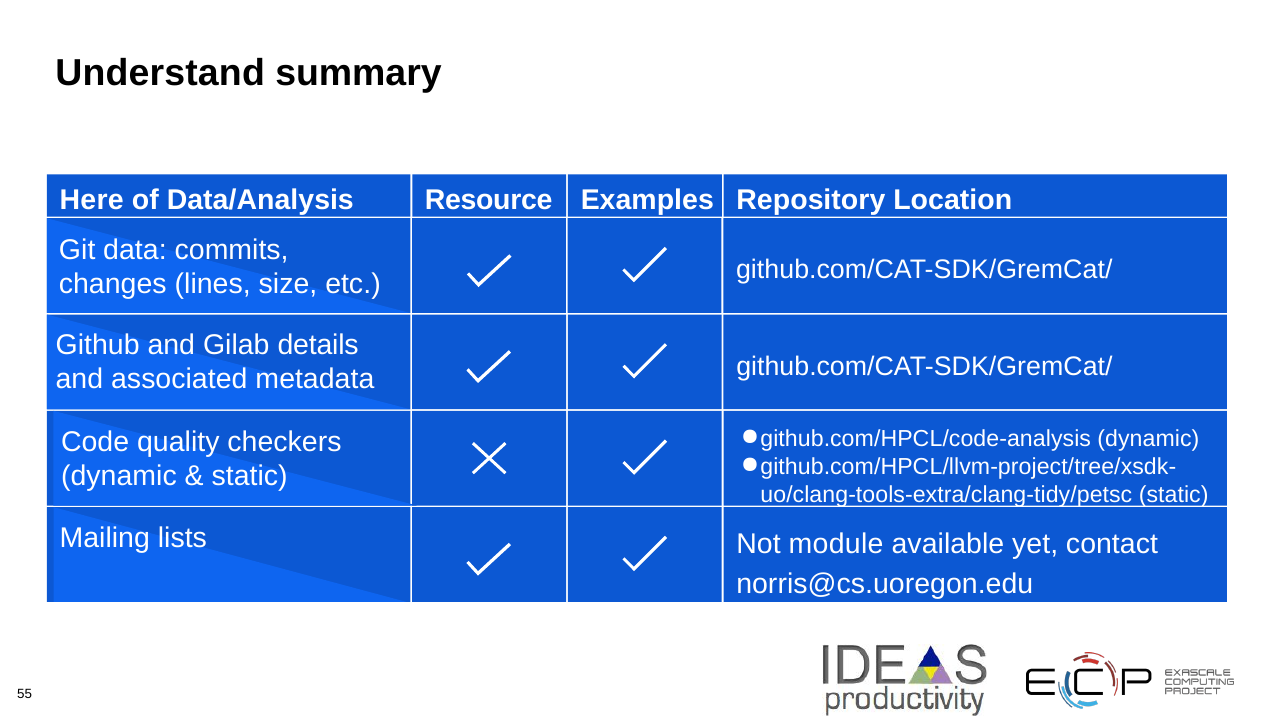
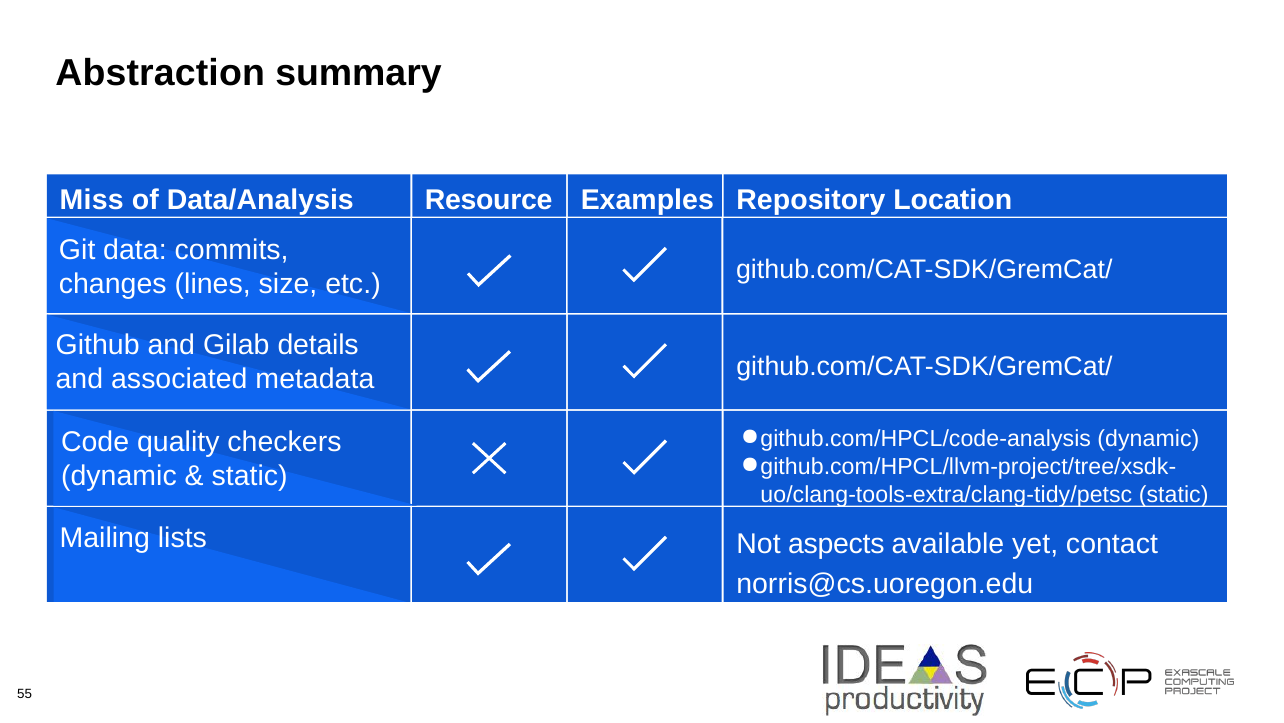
Understand: Understand -> Abstraction
Here: Here -> Miss
module: module -> aspects
